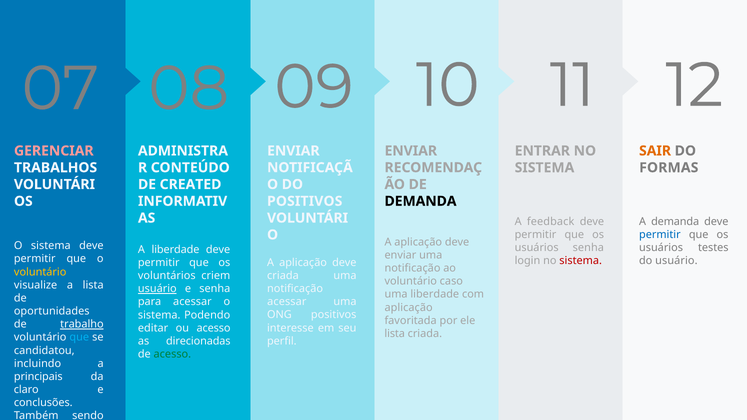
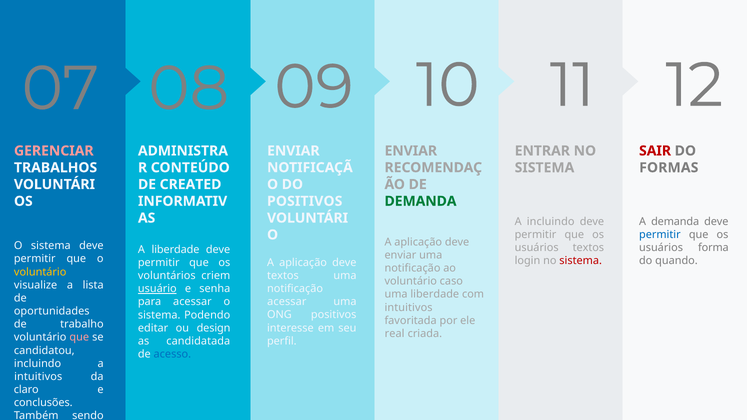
SAIR colour: orange -> red
DEMANDA at (421, 201) colour: black -> green
A feedback: feedback -> incluindo
usuários senha: senha -> textos
testes: testes -> forma
do usuário: usuário -> quando
criada at (283, 276): criada -> textos
aplicação at (409, 308): aplicação -> intuitivos
trabalho underline: present -> none
ou acesso: acesso -> design
lista at (395, 334): lista -> real
que at (79, 337) colour: light blue -> pink
as direcionadas: direcionadas -> candidatada
acesso at (172, 354) colour: green -> blue
principais at (38, 377): principais -> intuitivos
